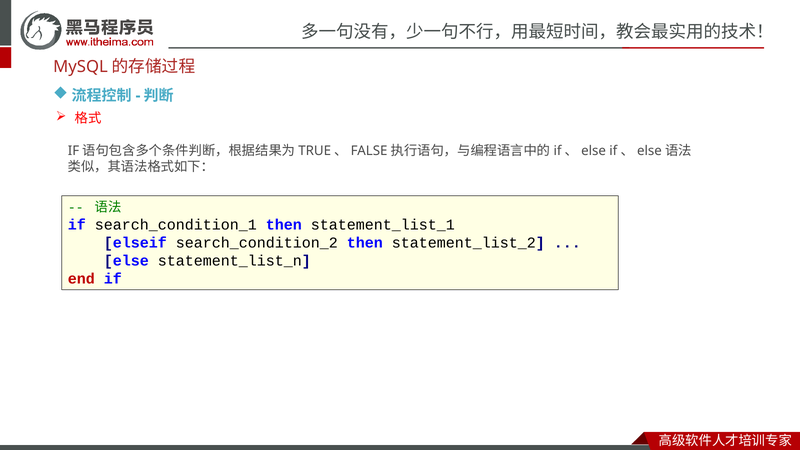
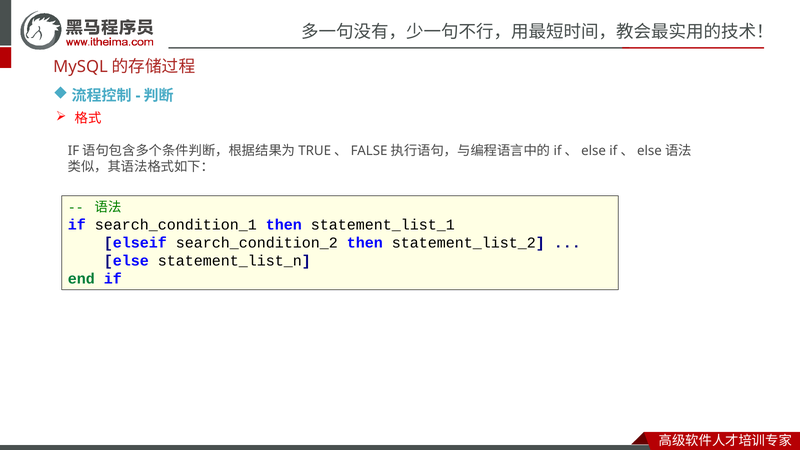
end colour: red -> green
